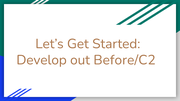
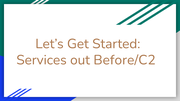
Develop: Develop -> Services
